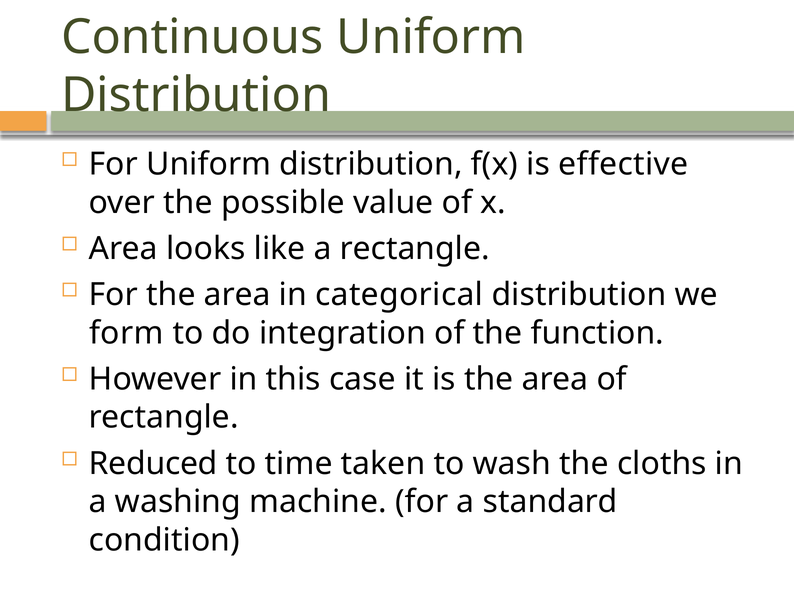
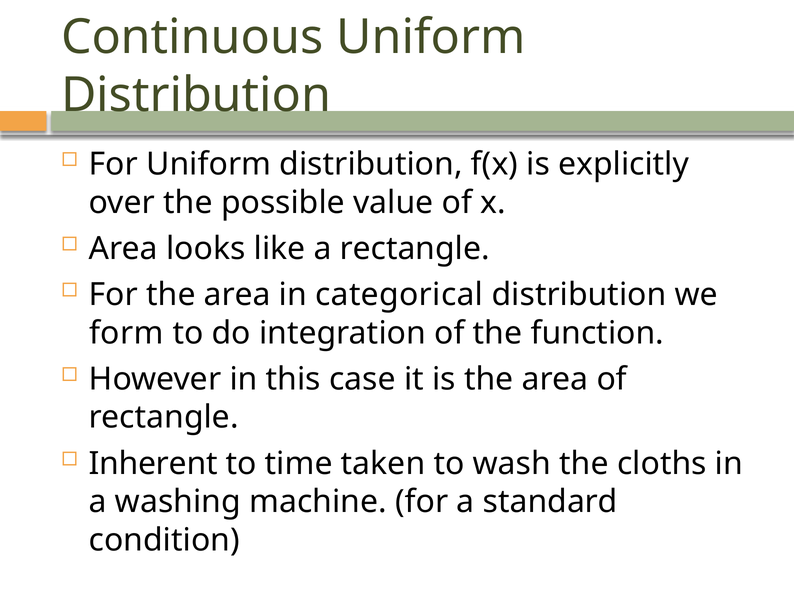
effective: effective -> explicitly
Reduced: Reduced -> Inherent
